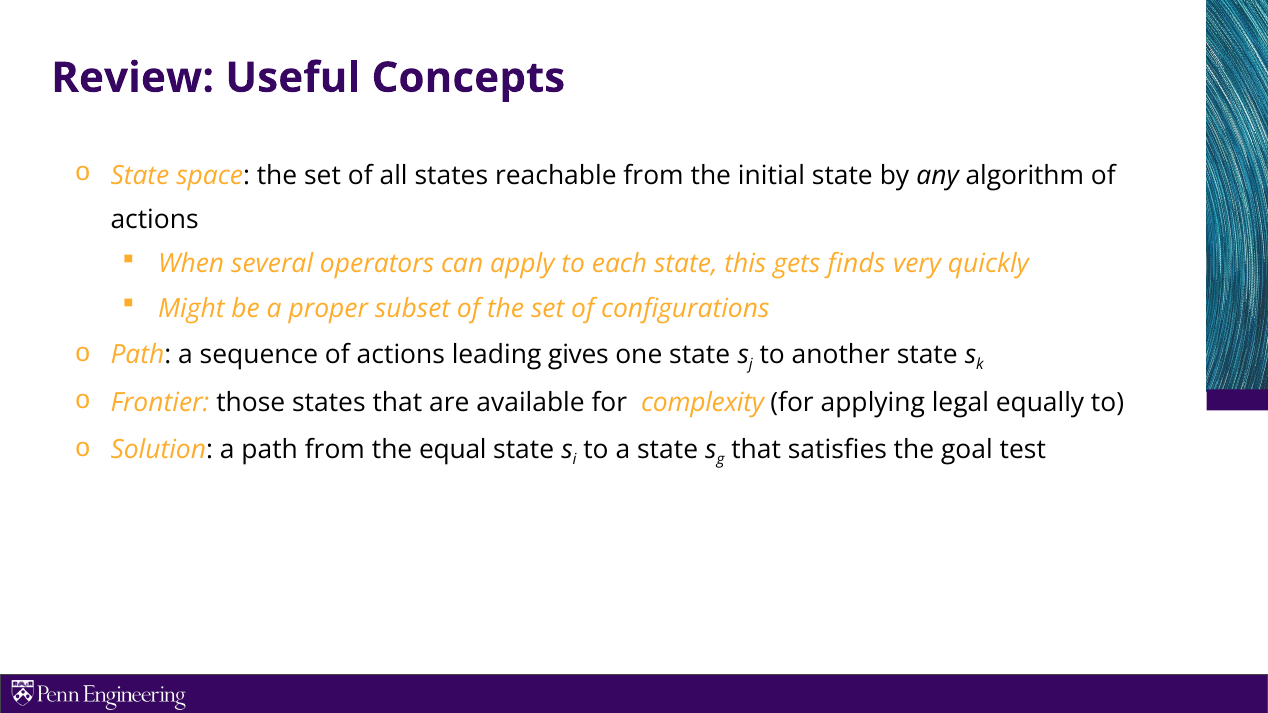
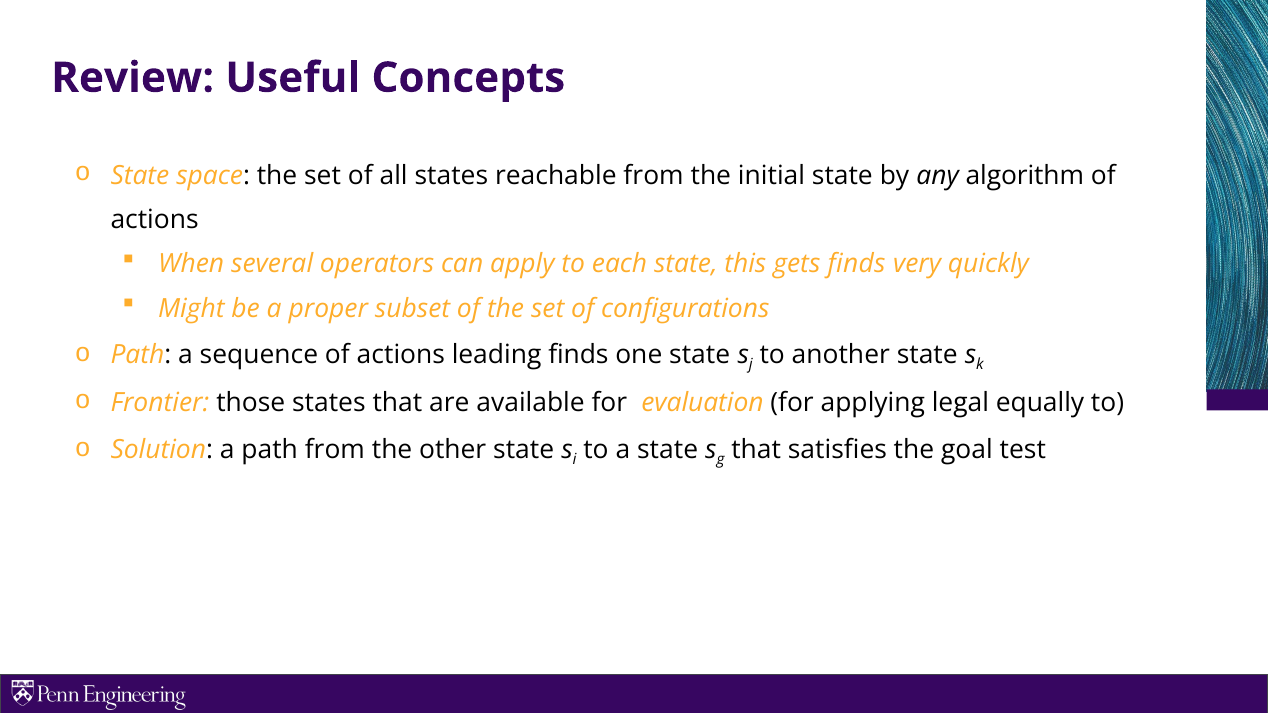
leading gives: gives -> finds
complexity: complexity -> evaluation
equal: equal -> other
